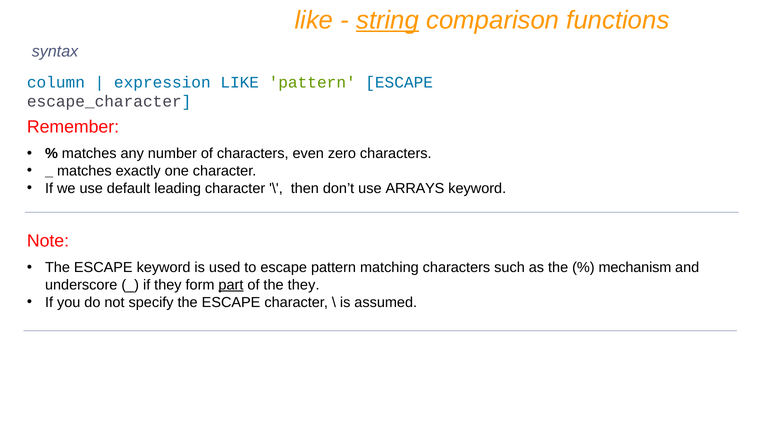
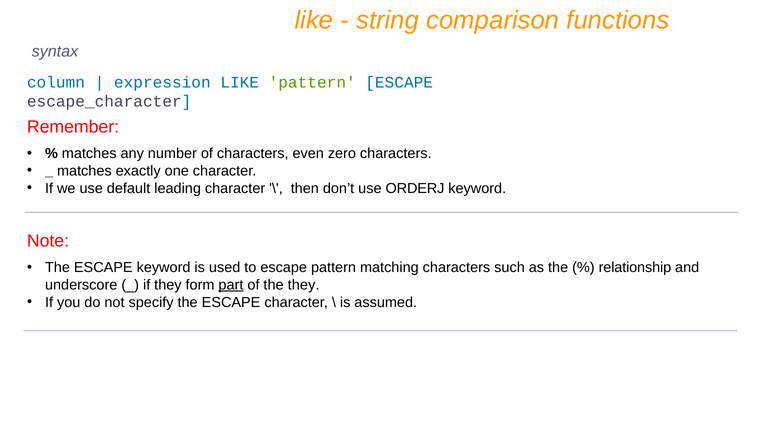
string underline: present -> none
ARRAYS: ARRAYS -> ORDERJ
mechanism: mechanism -> relationship
